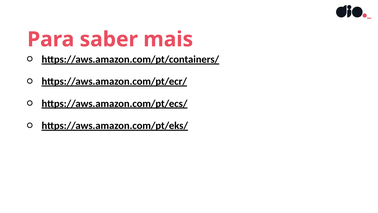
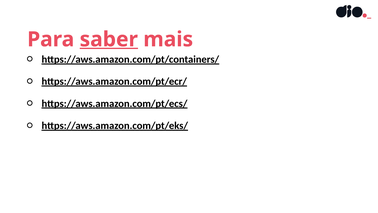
saber underline: none -> present
